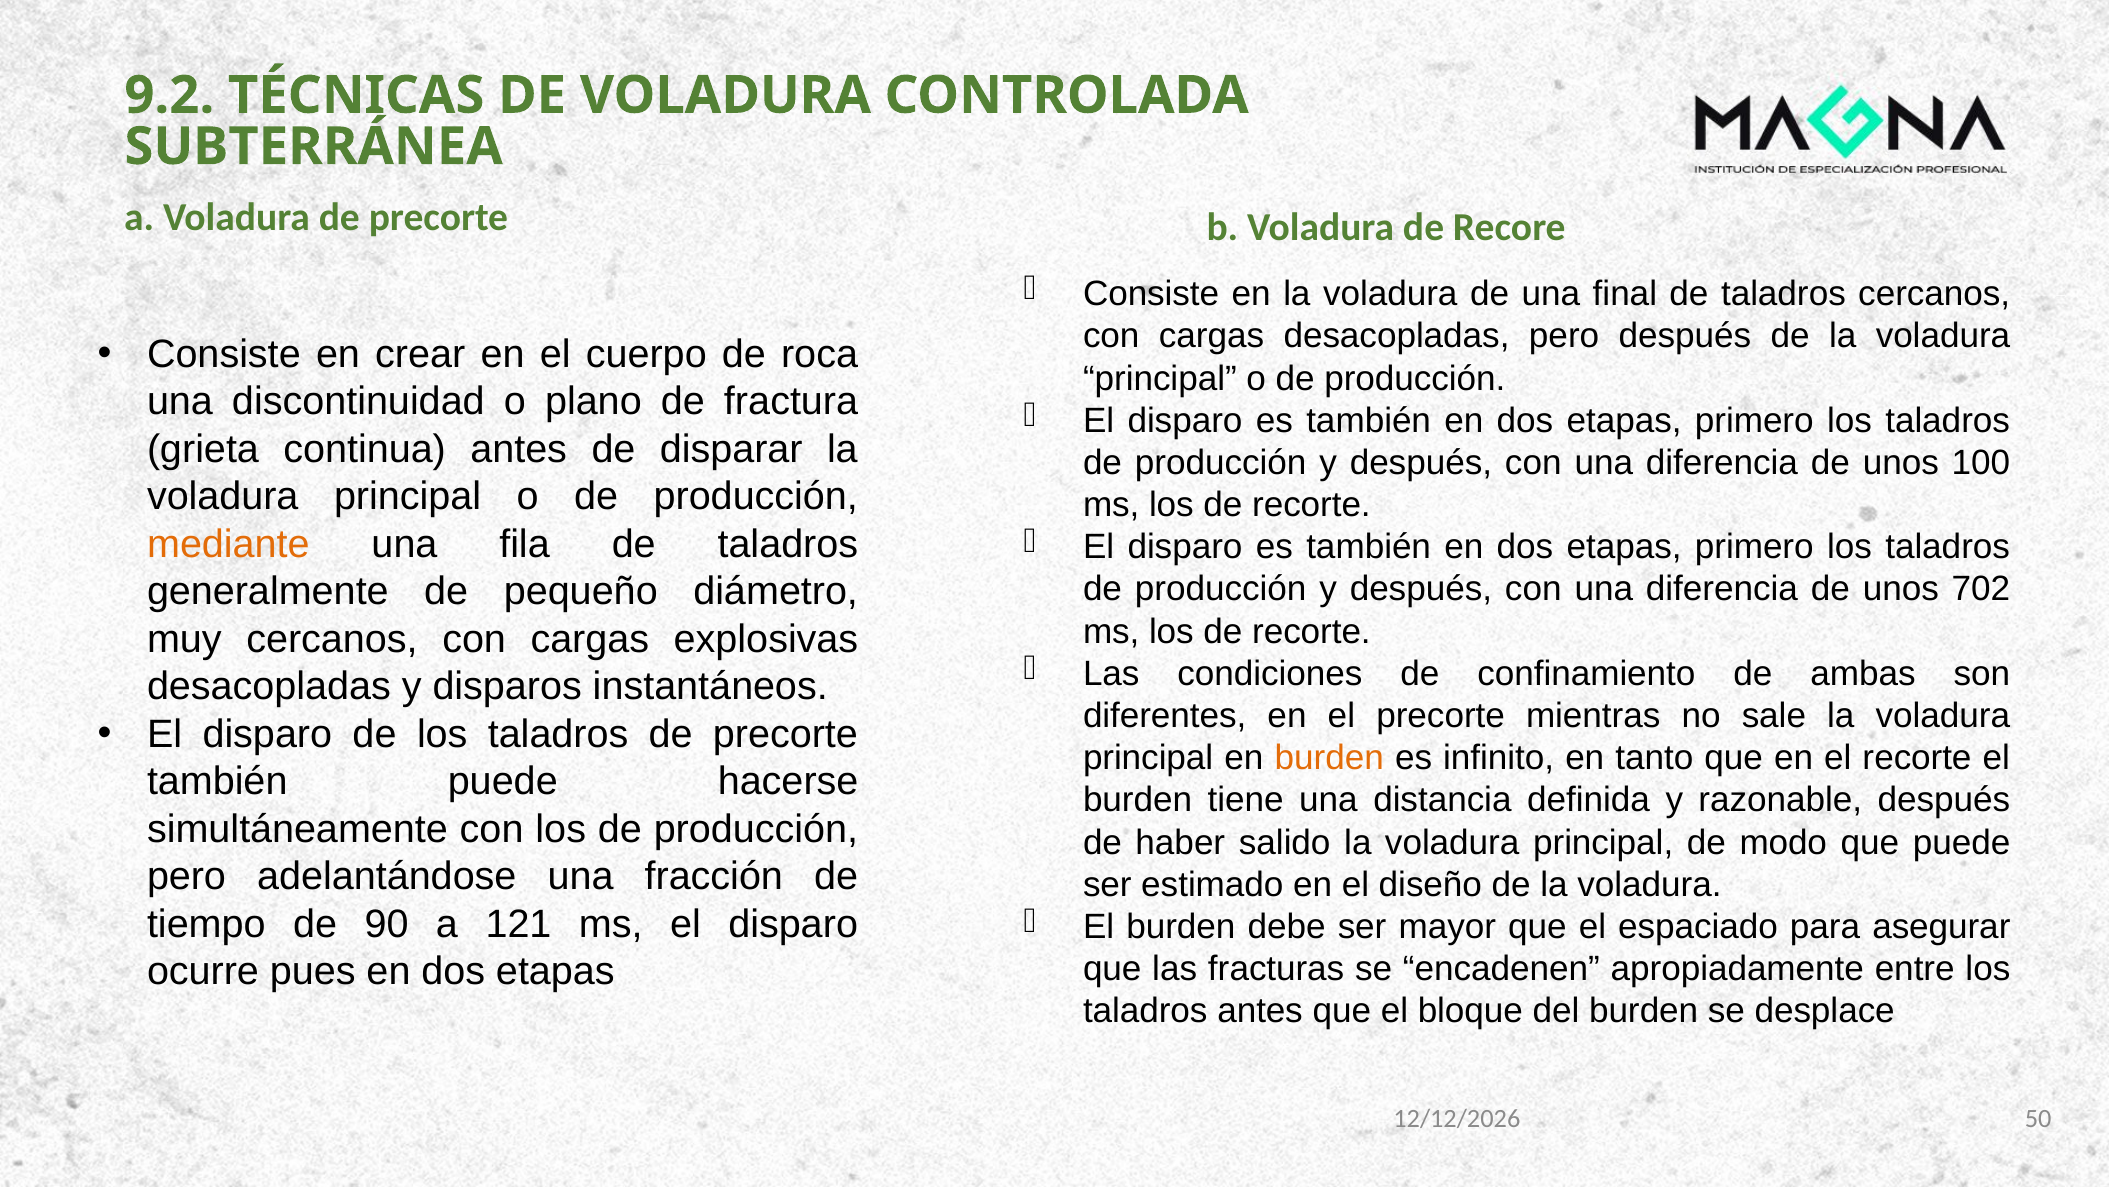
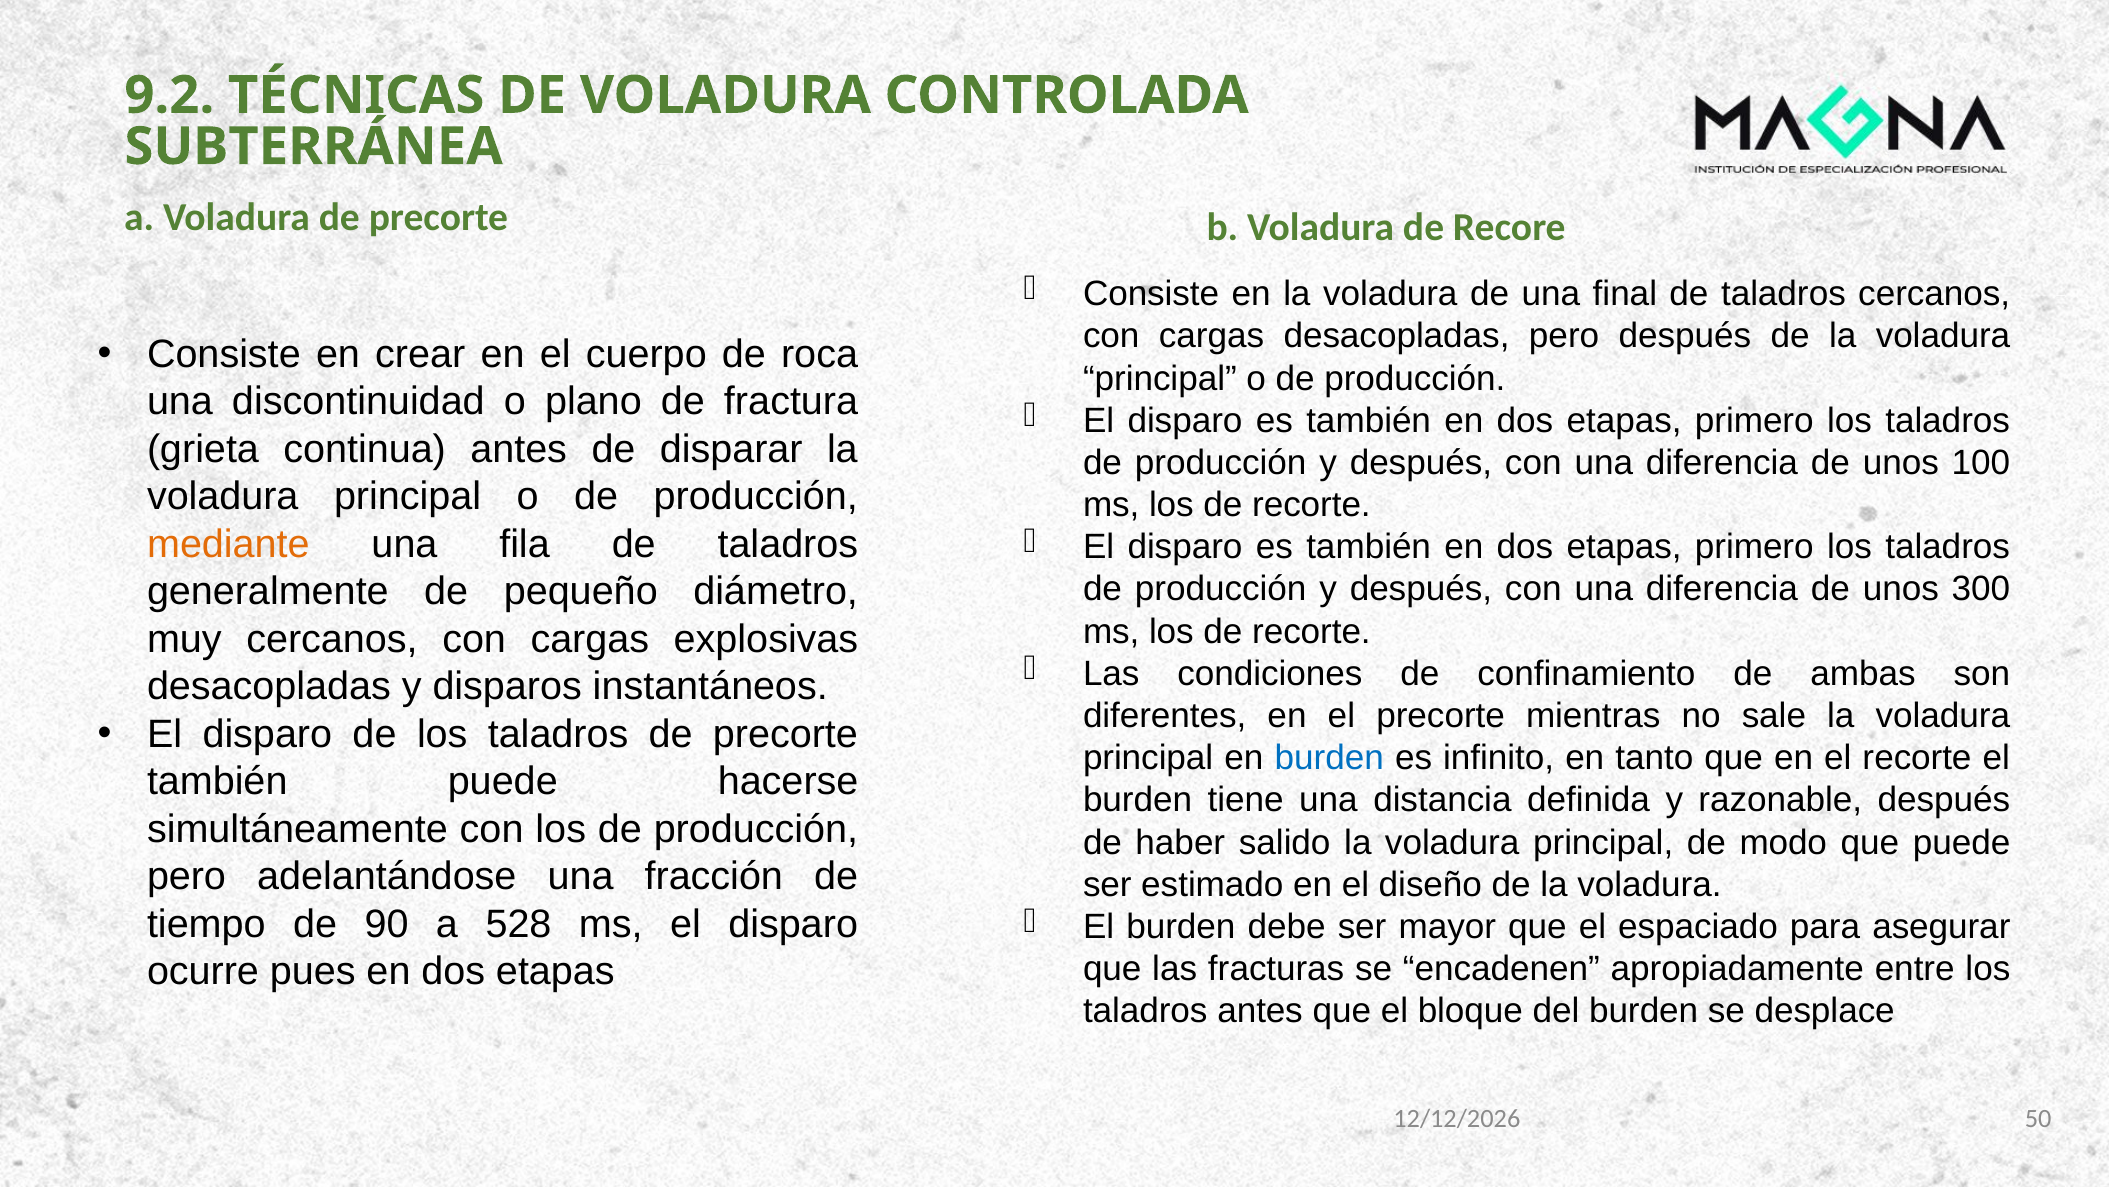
702: 702 -> 300
burden at (1329, 758) colour: orange -> blue
121: 121 -> 528
